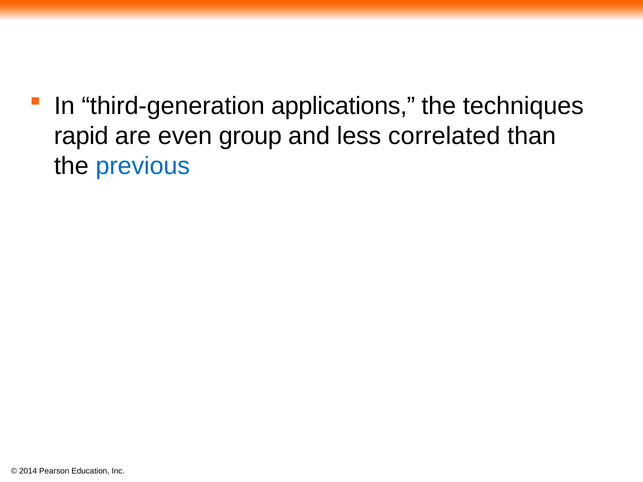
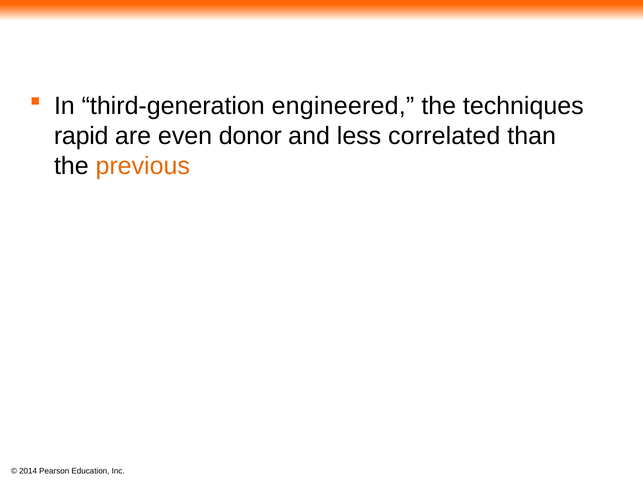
applications: applications -> engineered
group: group -> donor
previous colour: blue -> orange
